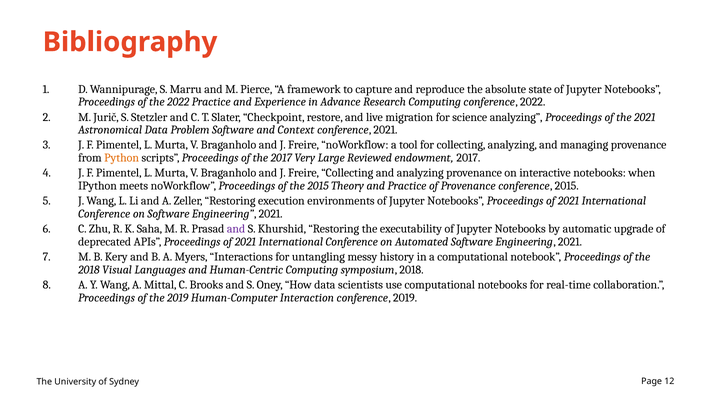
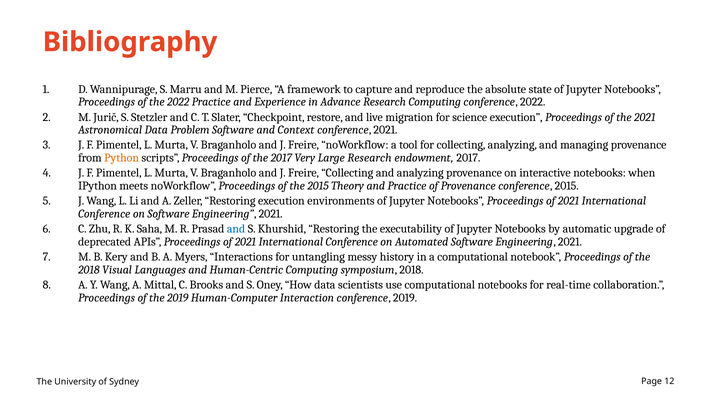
science analyzing: analyzing -> execution
Large Reviewed: Reviewed -> Research
and at (236, 229) colour: purple -> blue
